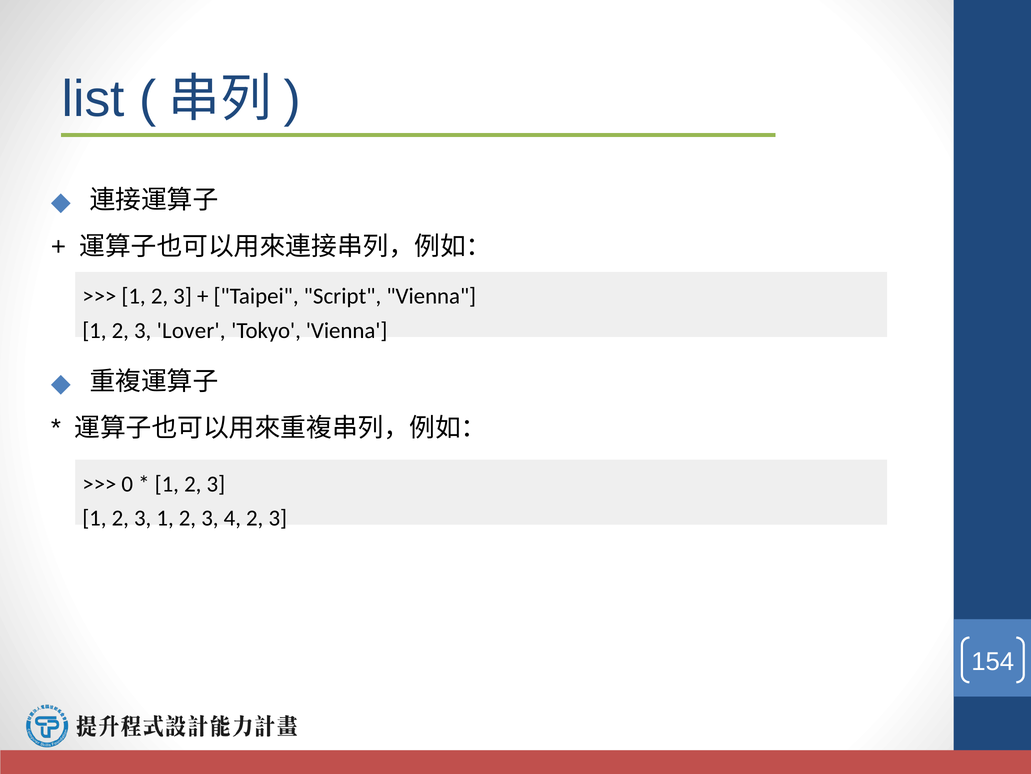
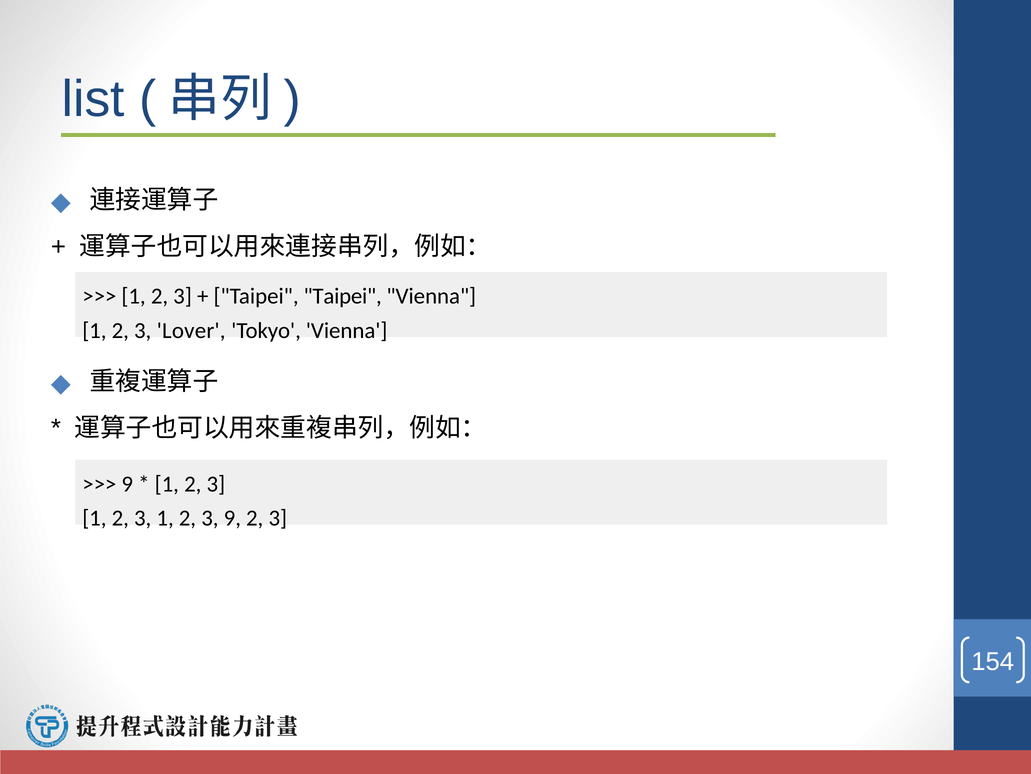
Taipei Script: Script -> Taipei
0 at (127, 484): 0 -> 9
3 4: 4 -> 9
